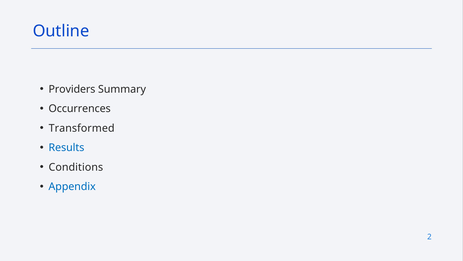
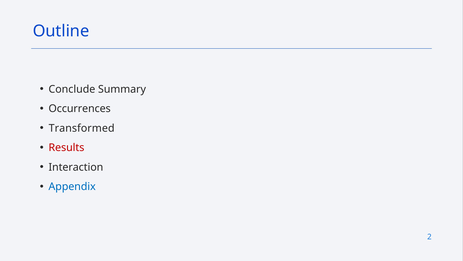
Providers: Providers -> Conclude
Results colour: blue -> red
Conditions: Conditions -> Interaction
